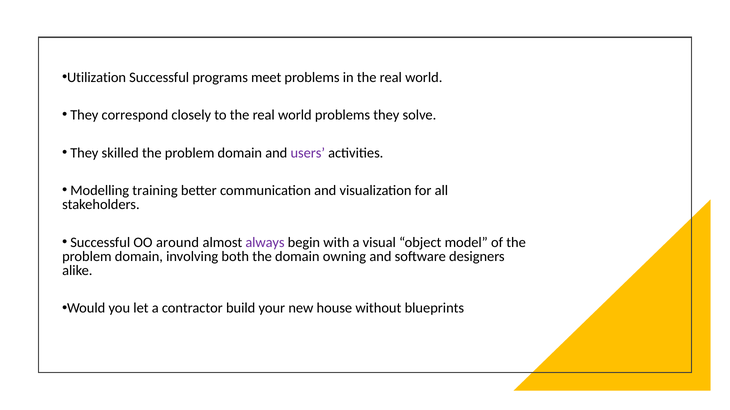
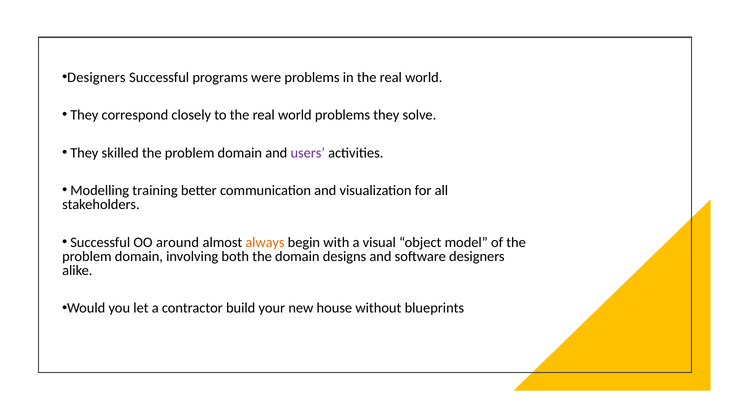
Utilization at (97, 78): Utilization -> Designers
meet: meet -> were
always colour: purple -> orange
owning: owning -> designs
